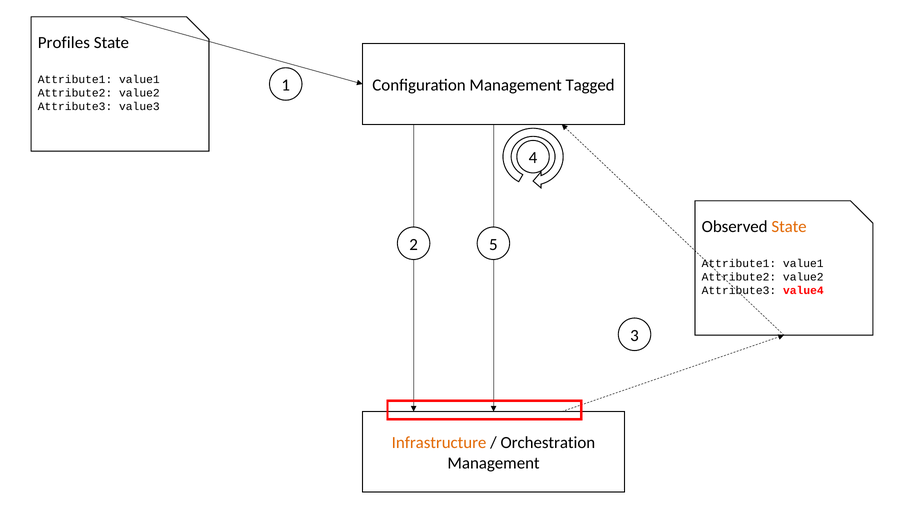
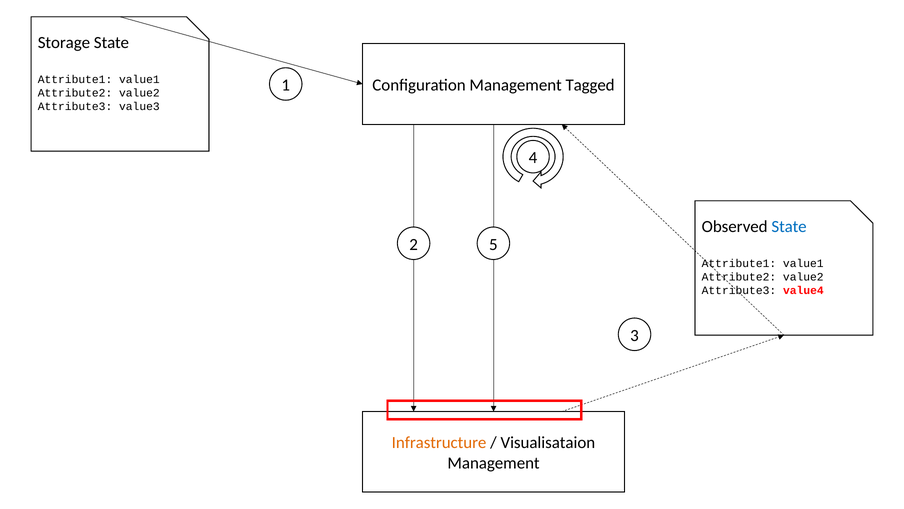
Profiles: Profiles -> Storage
State at (789, 226) colour: orange -> blue
Orchestration: Orchestration -> Visualisataion
